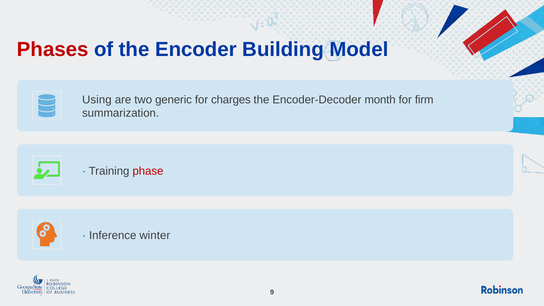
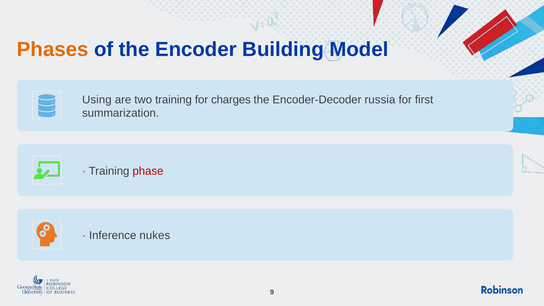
Phases colour: red -> orange
two generic: generic -> training
month: month -> russia
firm: firm -> first
winter: winter -> nukes
